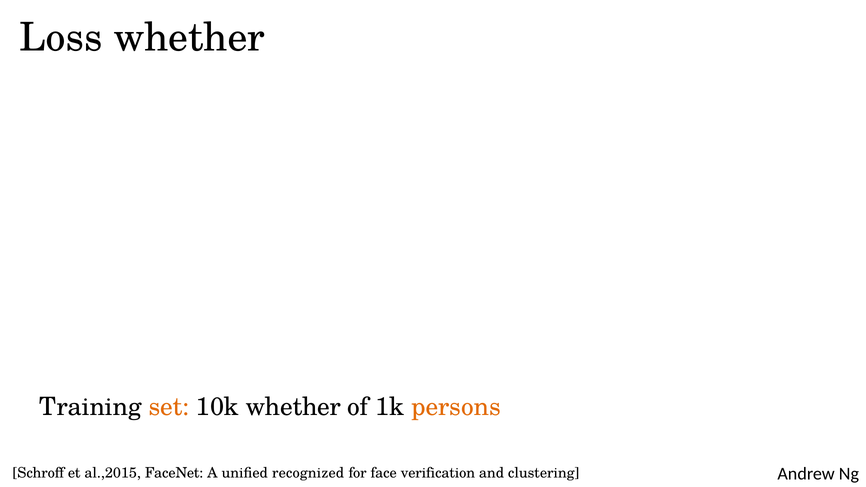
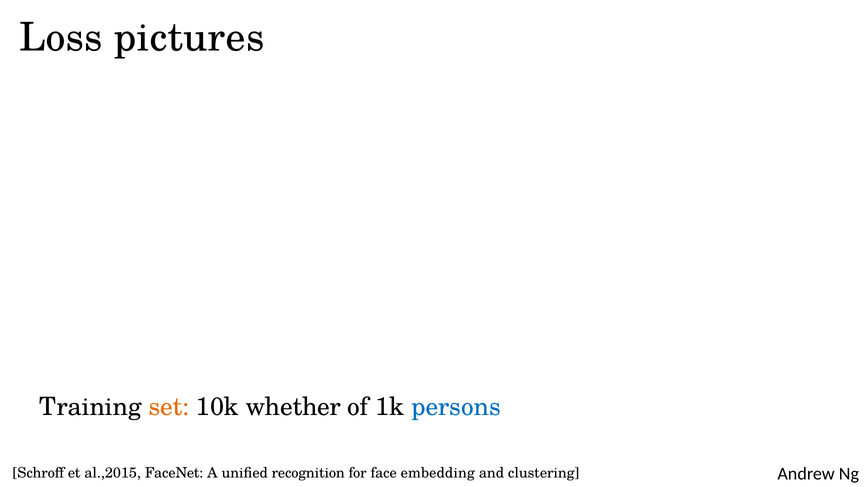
Loss whether: whether -> pictures
persons colour: orange -> blue
recognized: recognized -> recognition
verification: verification -> embedding
